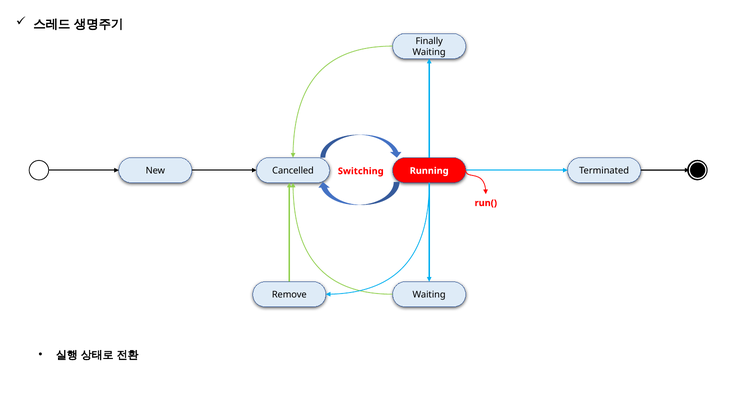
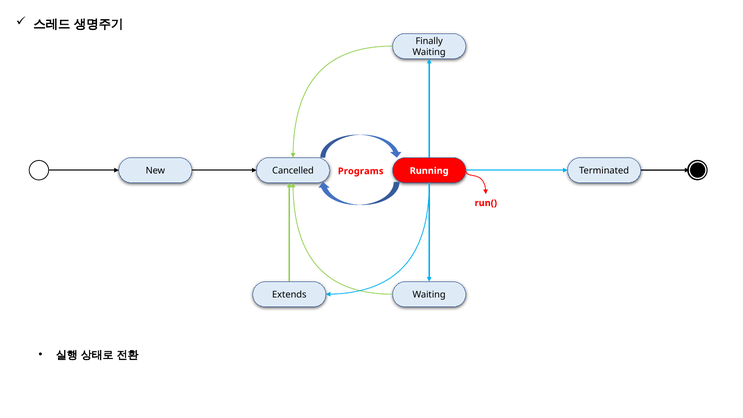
Switching: Switching -> Programs
Remove: Remove -> Extends
